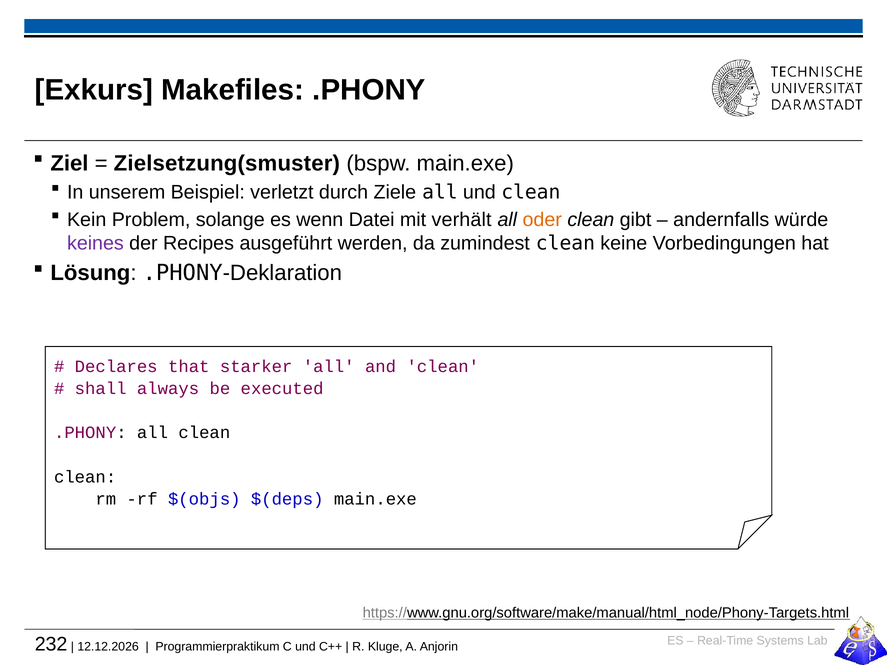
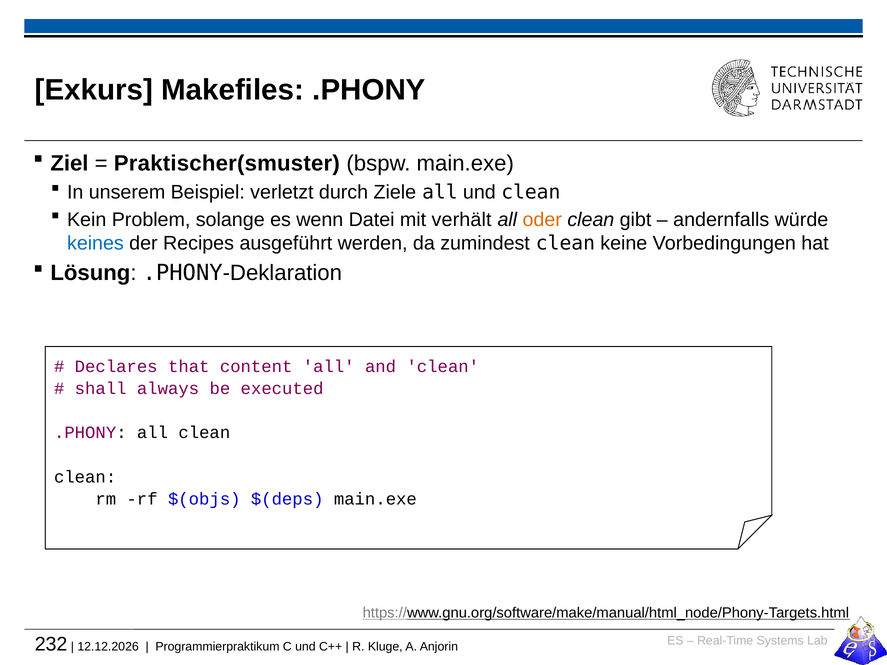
Zielsetzung(smuster: Zielsetzung(smuster -> Praktischer(smuster
keines colour: purple -> blue
starker: starker -> content
